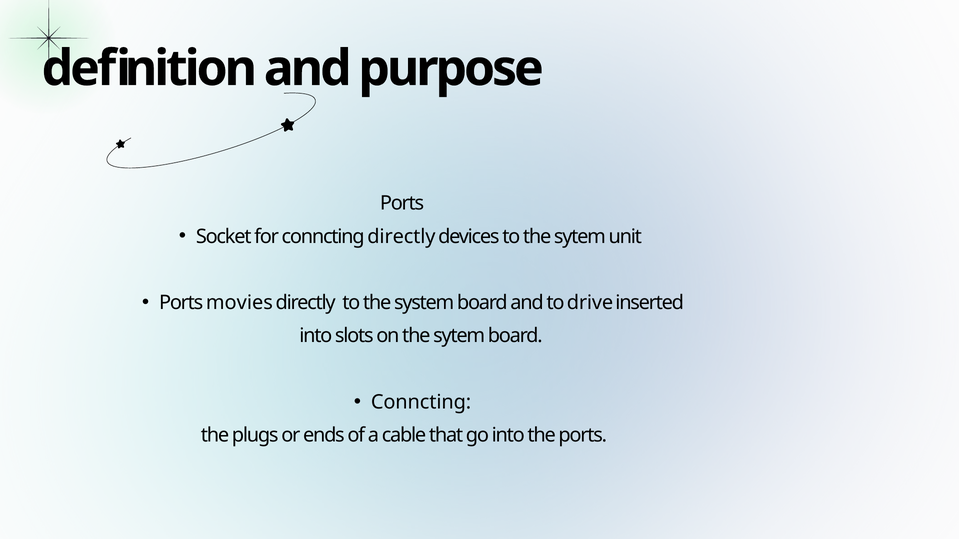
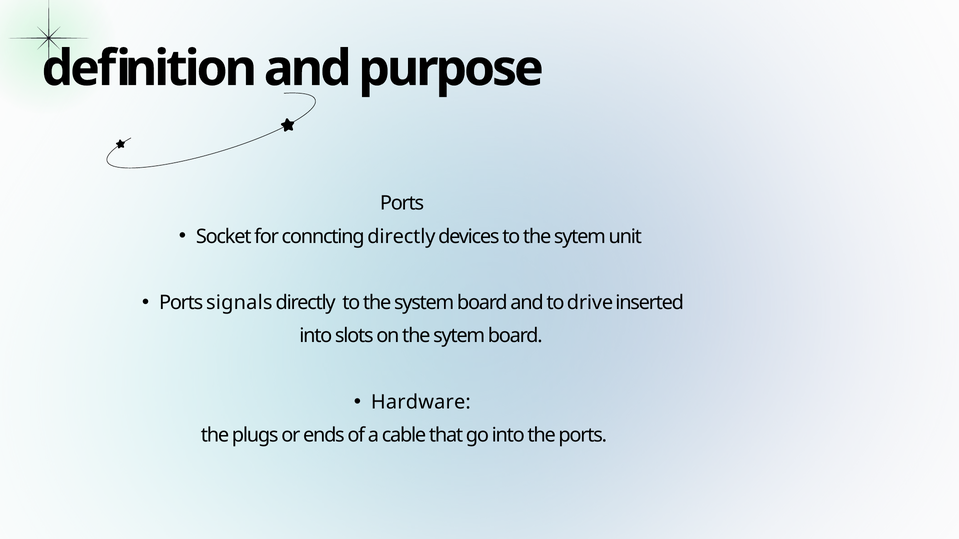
movies: movies -> signals
Conncting at (421, 403): Conncting -> Hardware
